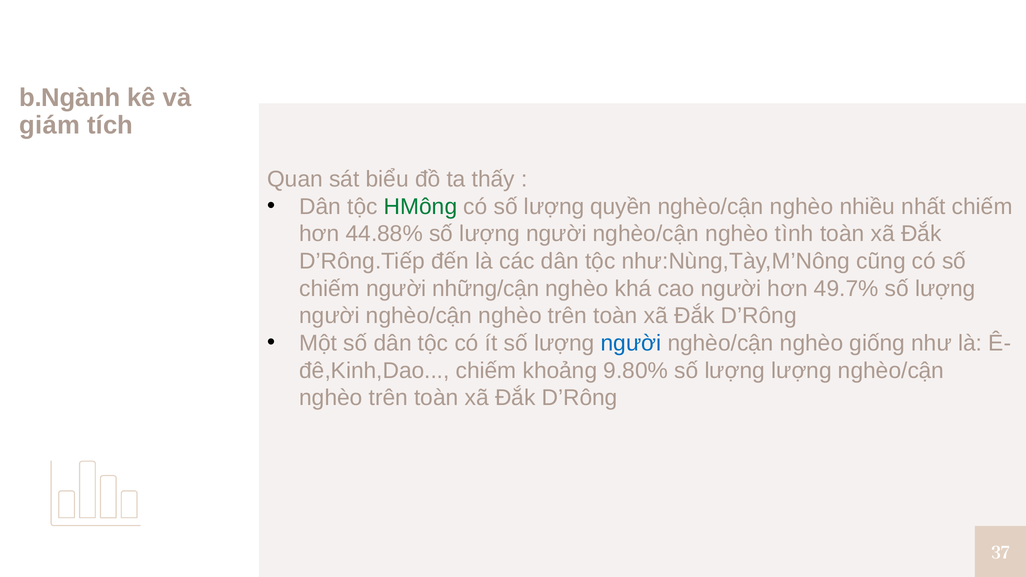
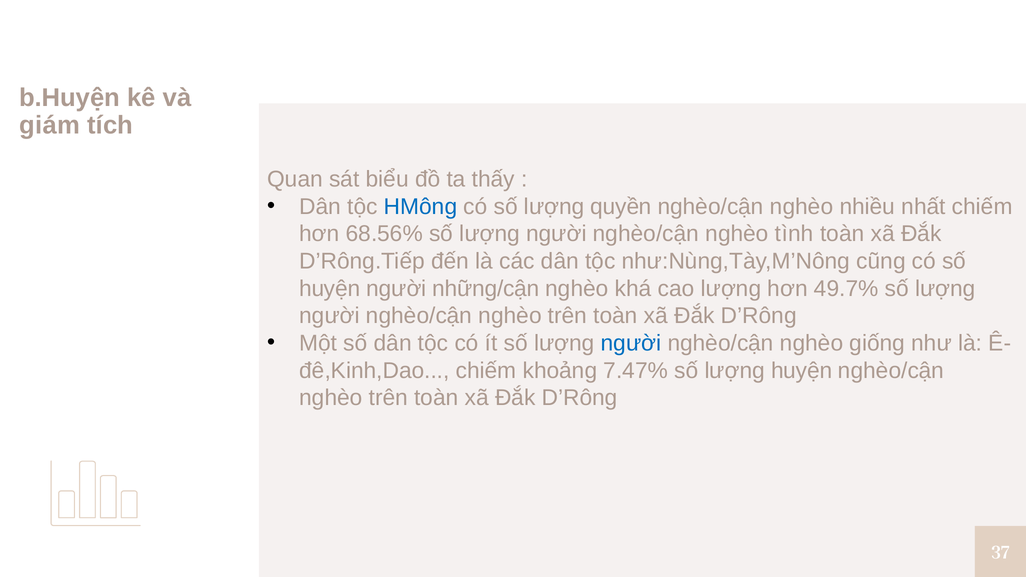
b.Ngành: b.Ngành -> b.Huyện
HMông colour: green -> blue
44.88%: 44.88% -> 68.56%
chiếm at (330, 289): chiếm -> huyện
cao người: người -> lượng
9.80%: 9.80% -> 7.47%
lượng lượng: lượng -> huyện
